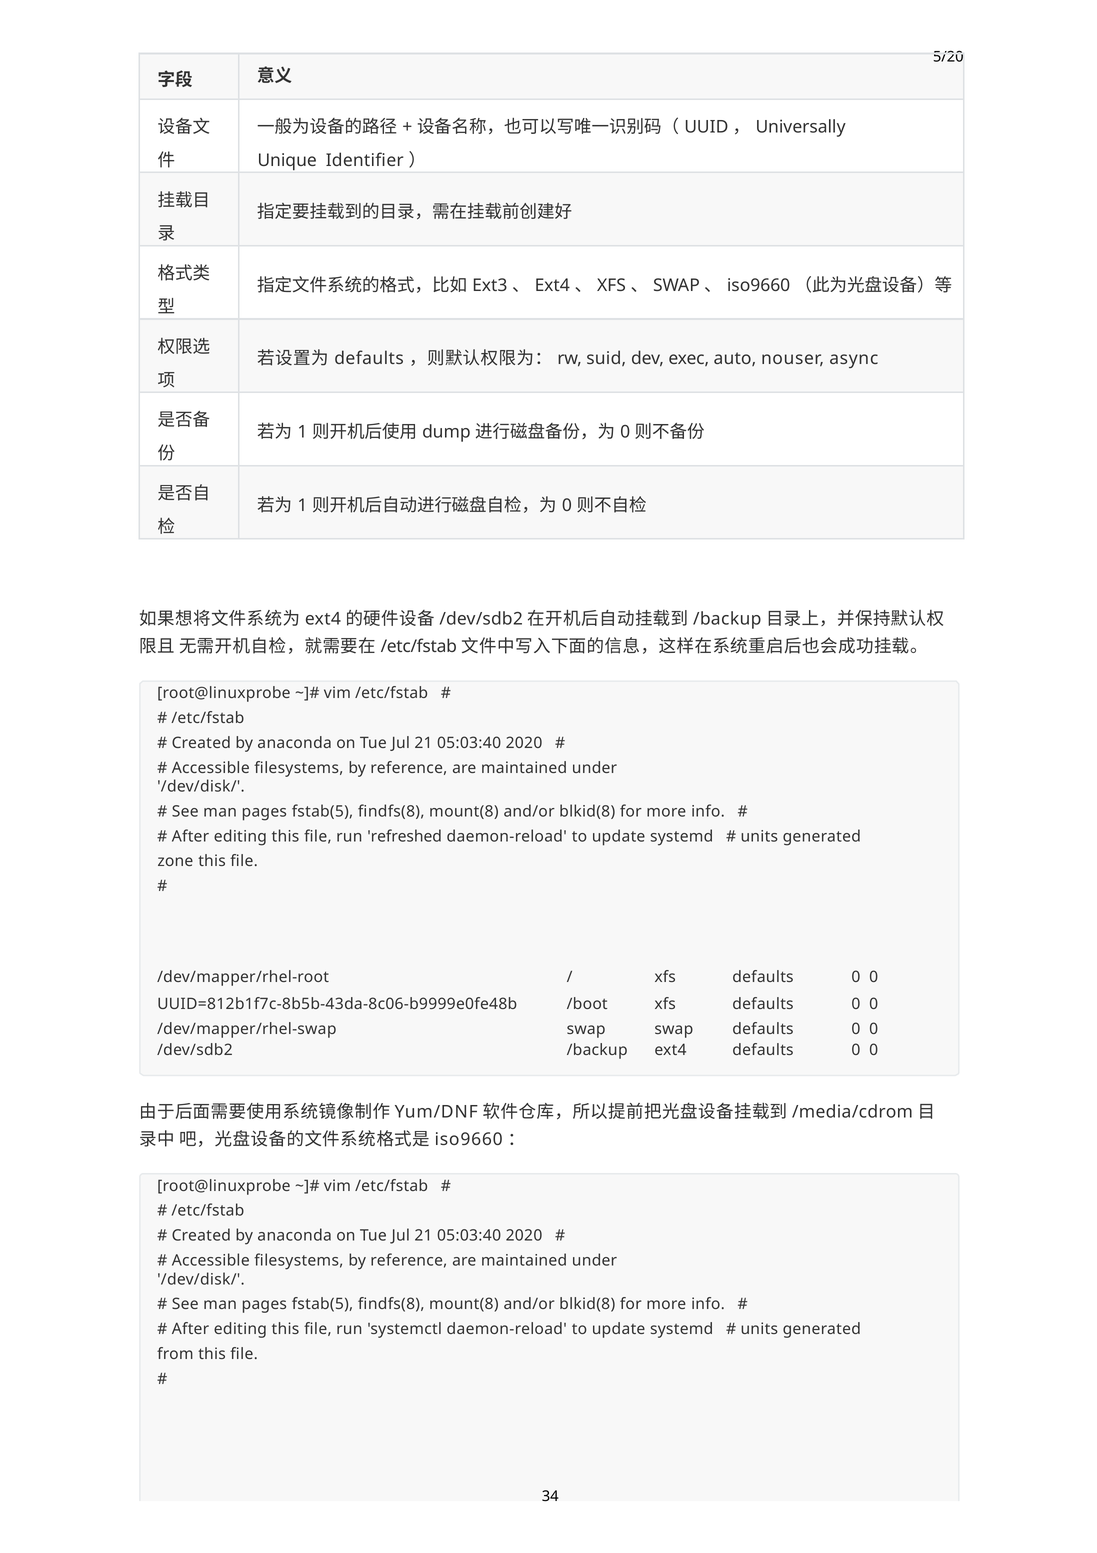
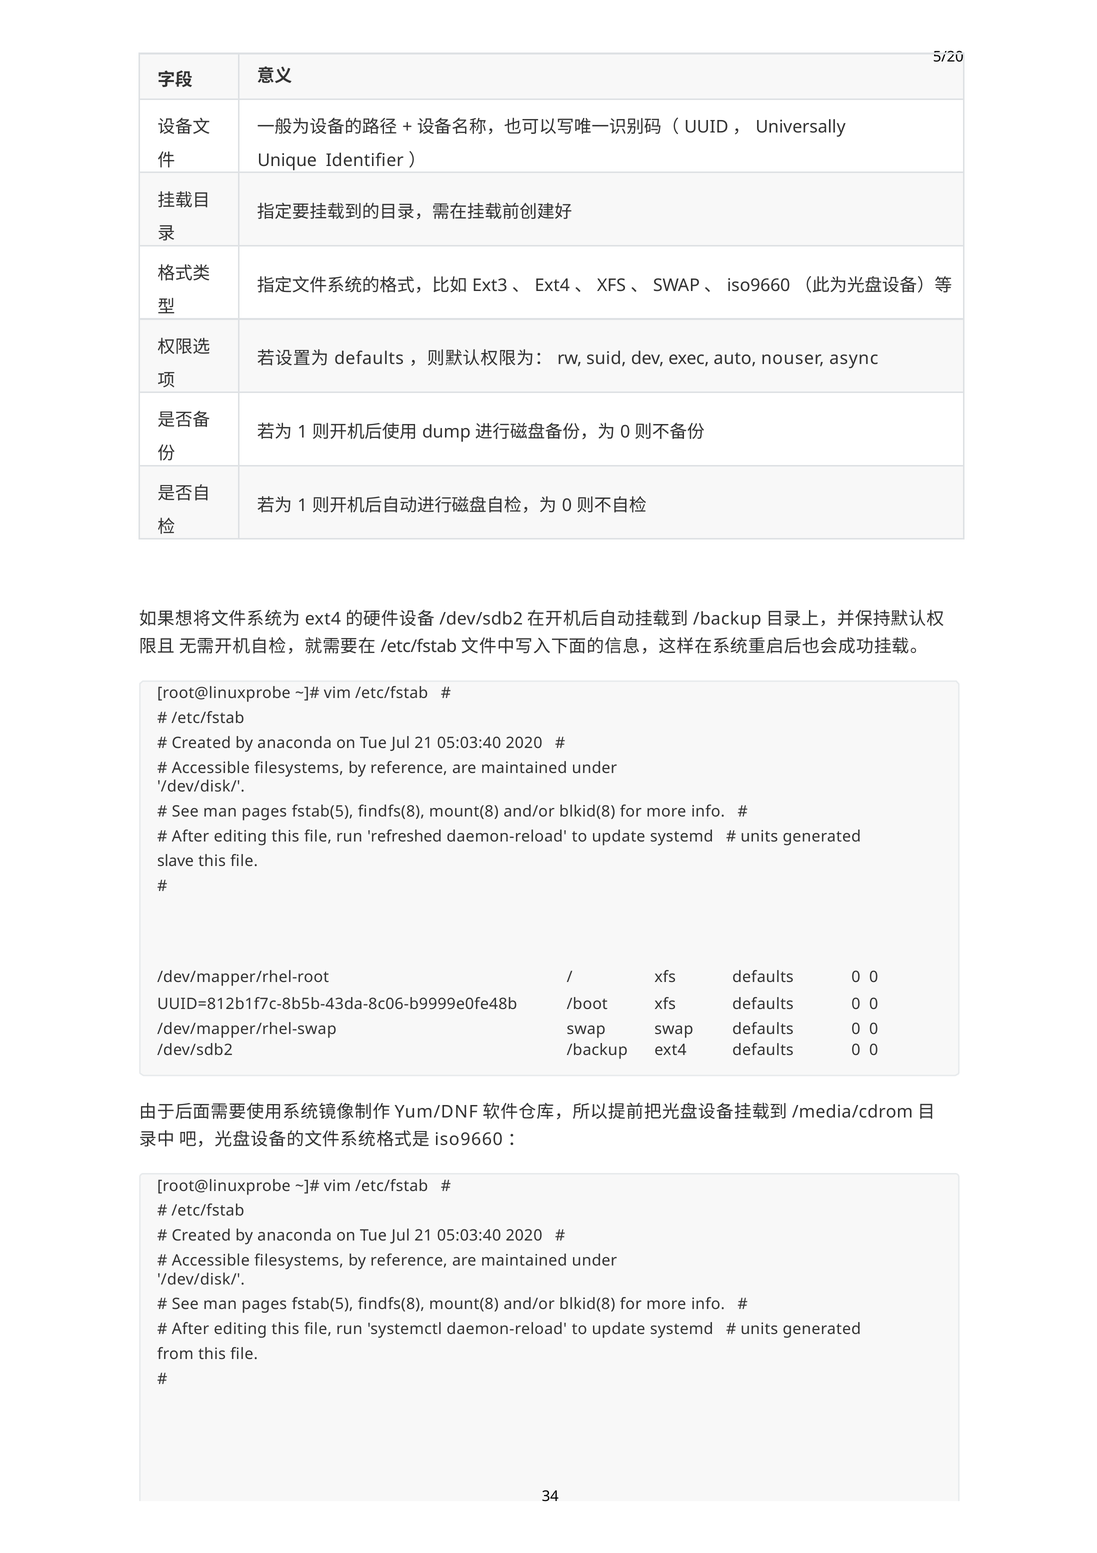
zone: zone -> slave
